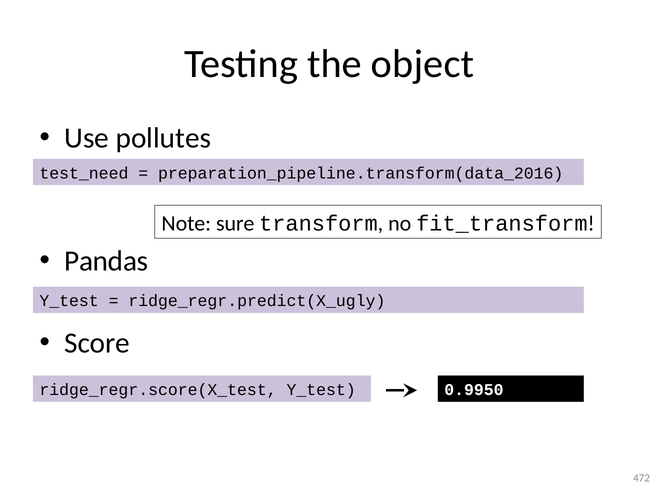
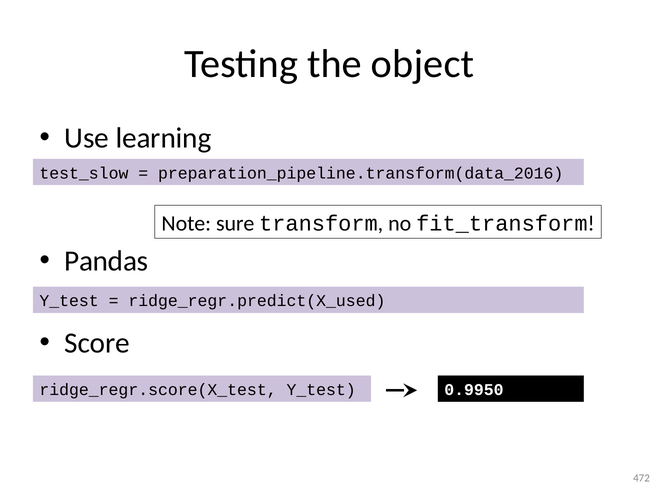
pollutes: pollutes -> learning
test_need: test_need -> test_slow
ridge_regr.predict(X_ugly: ridge_regr.predict(X_ugly -> ridge_regr.predict(X_used
